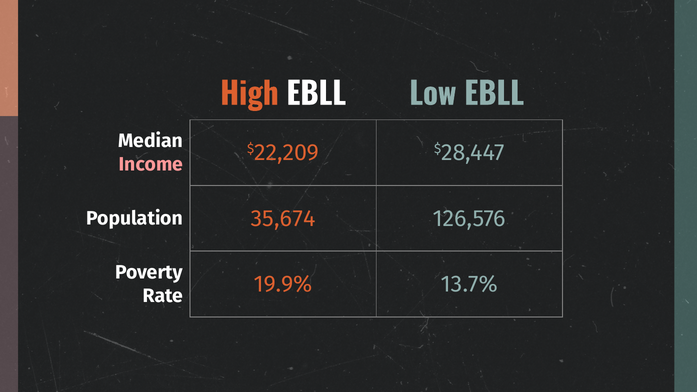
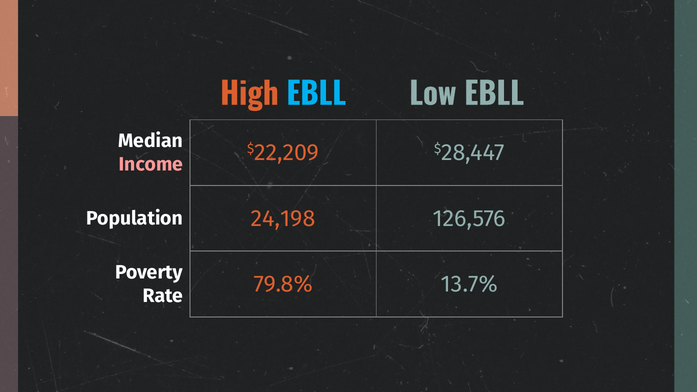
EBLL at (316, 95) colour: white -> light blue
35,674: 35,674 -> 24,198
19.9%: 19.9% -> 79.8%
